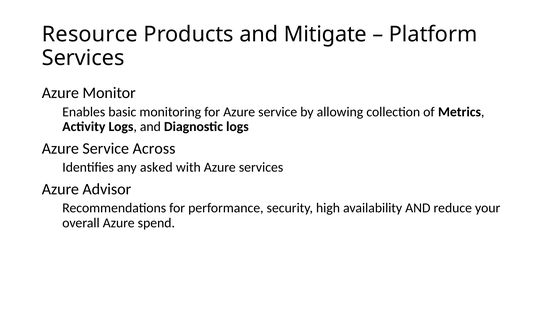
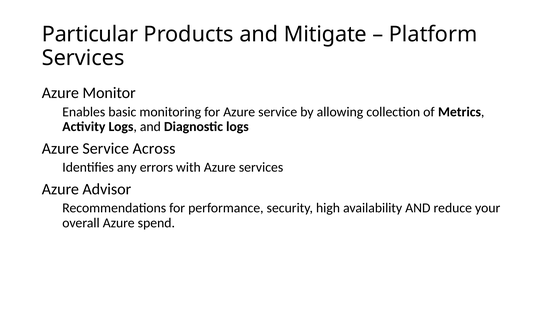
Resource: Resource -> Particular
asked: asked -> errors
